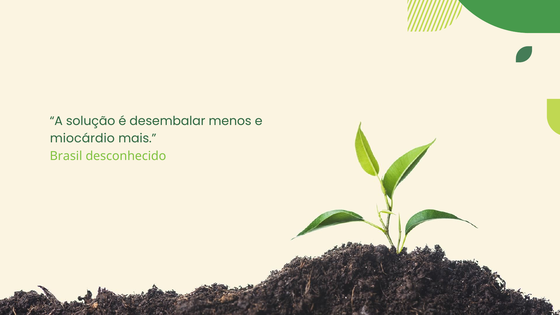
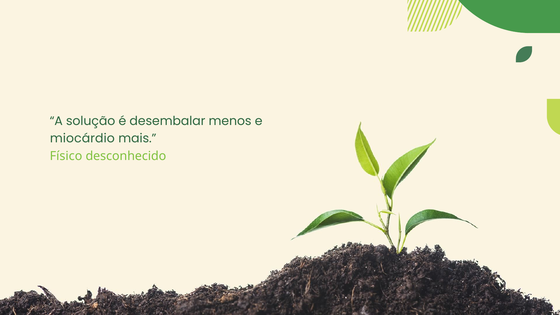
Brasil: Brasil -> Físico
